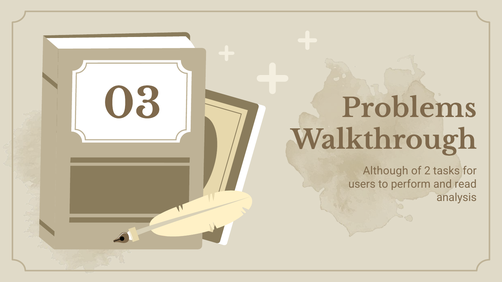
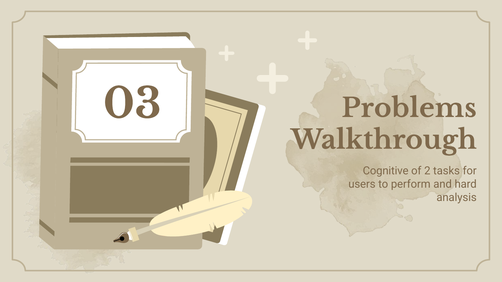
Although: Although -> Cognitive
read: read -> hard
